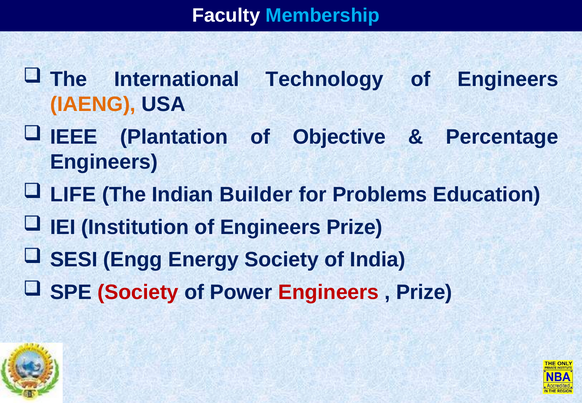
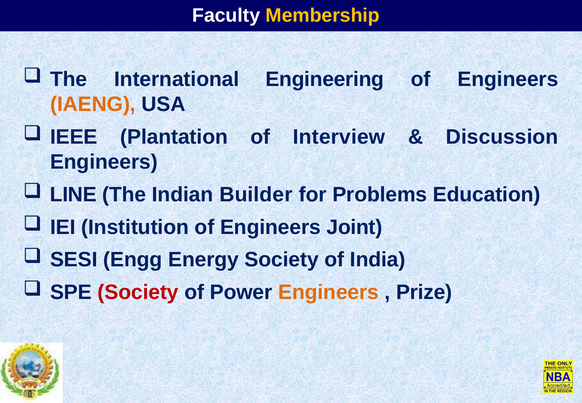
Membership colour: light blue -> yellow
Technology: Technology -> Engineering
Objective: Objective -> Interview
Percentage: Percentage -> Discussion
LIFE: LIFE -> LINE
Engineers Prize: Prize -> Joint
Engineers at (329, 292) colour: red -> orange
